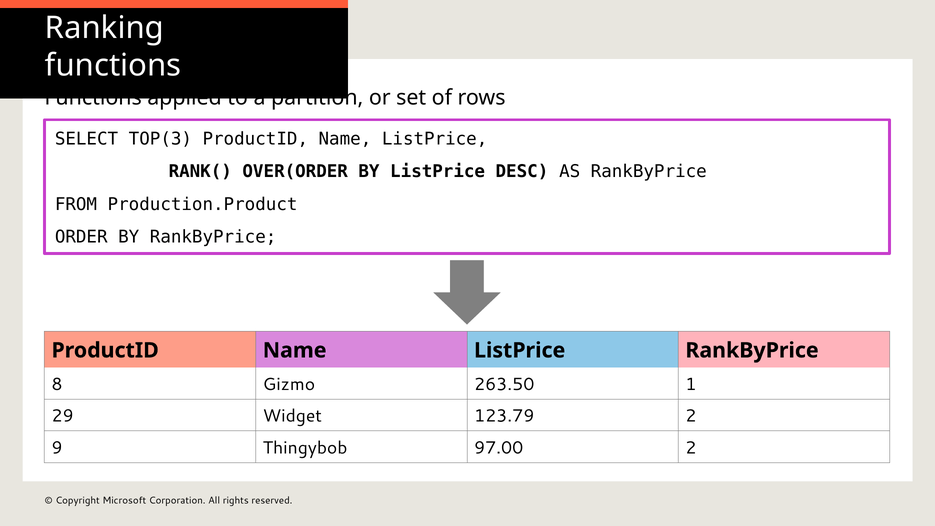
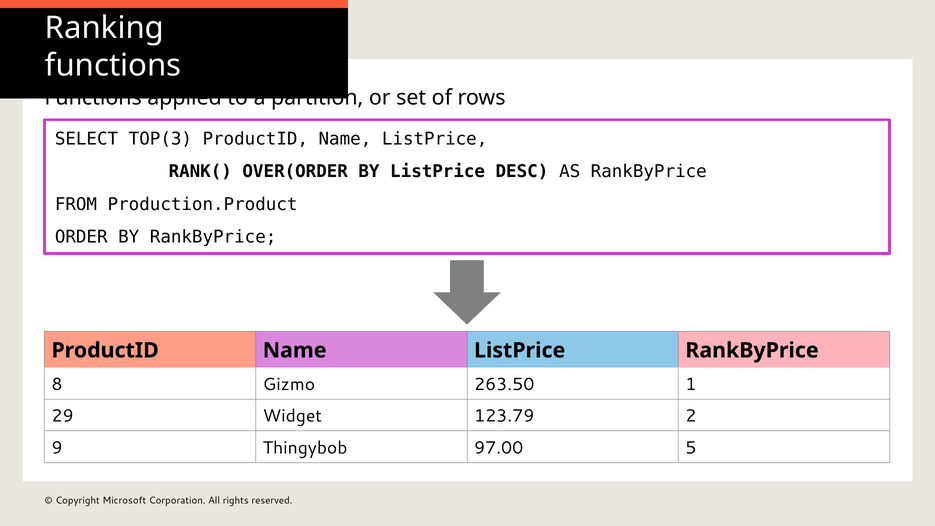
97.00 2: 2 -> 5
